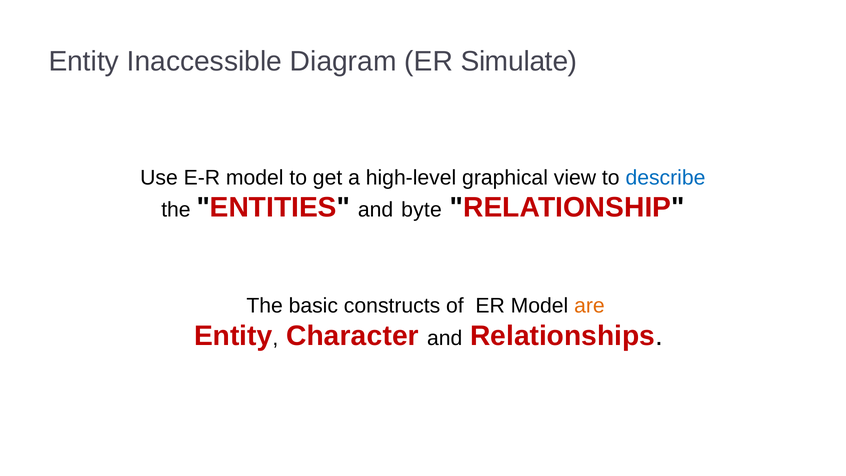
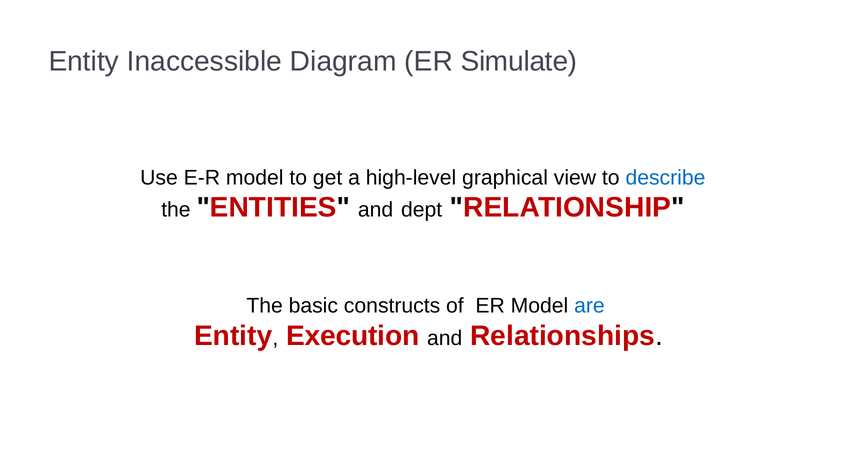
byte: byte -> dept
are colour: orange -> blue
Character: Character -> Execution
